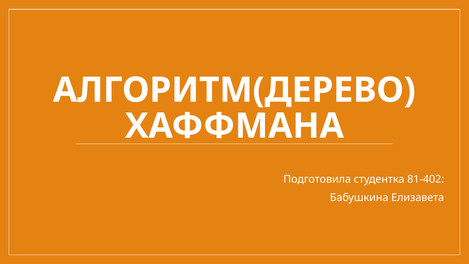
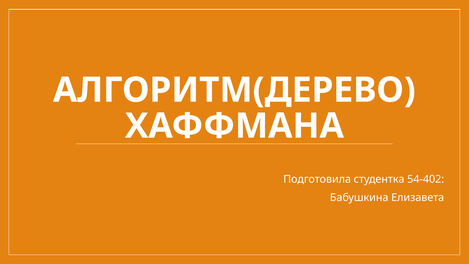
81-402: 81-402 -> 54-402
